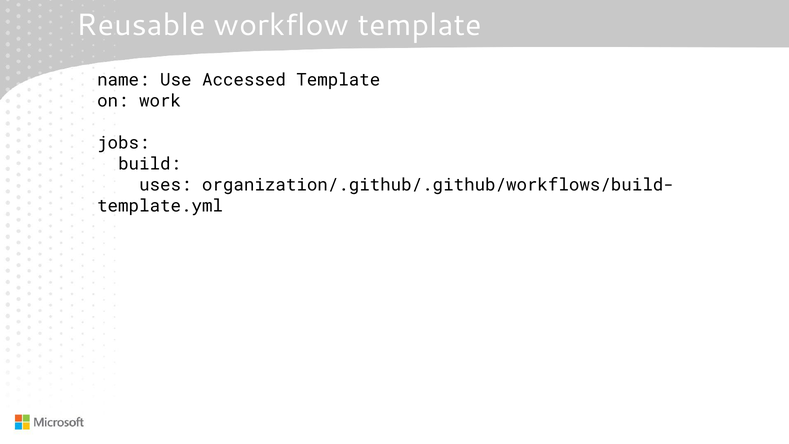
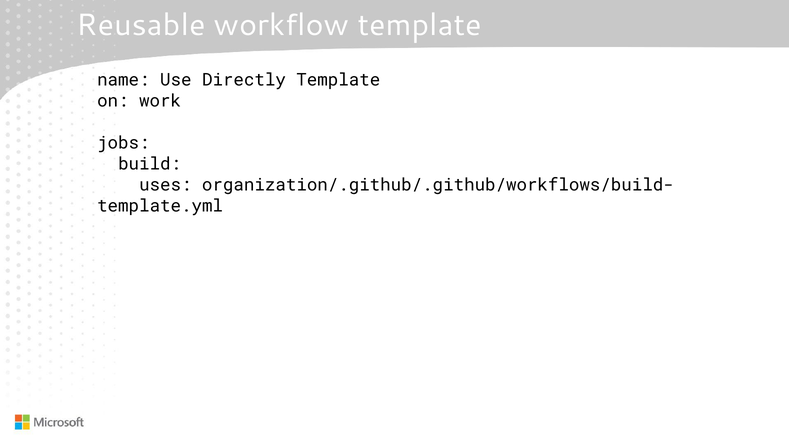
Accessed: Accessed -> Directly
